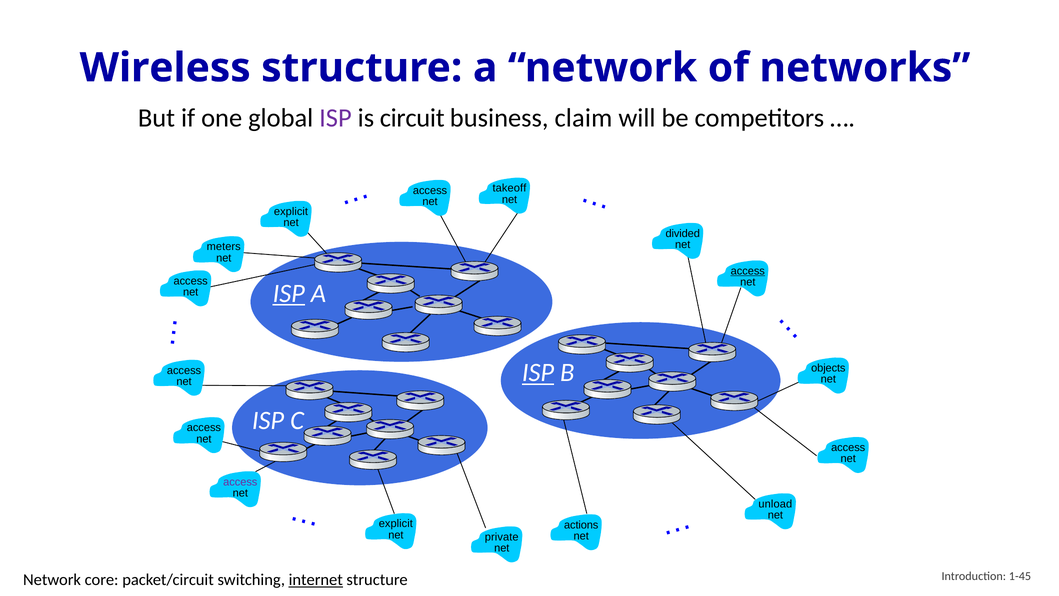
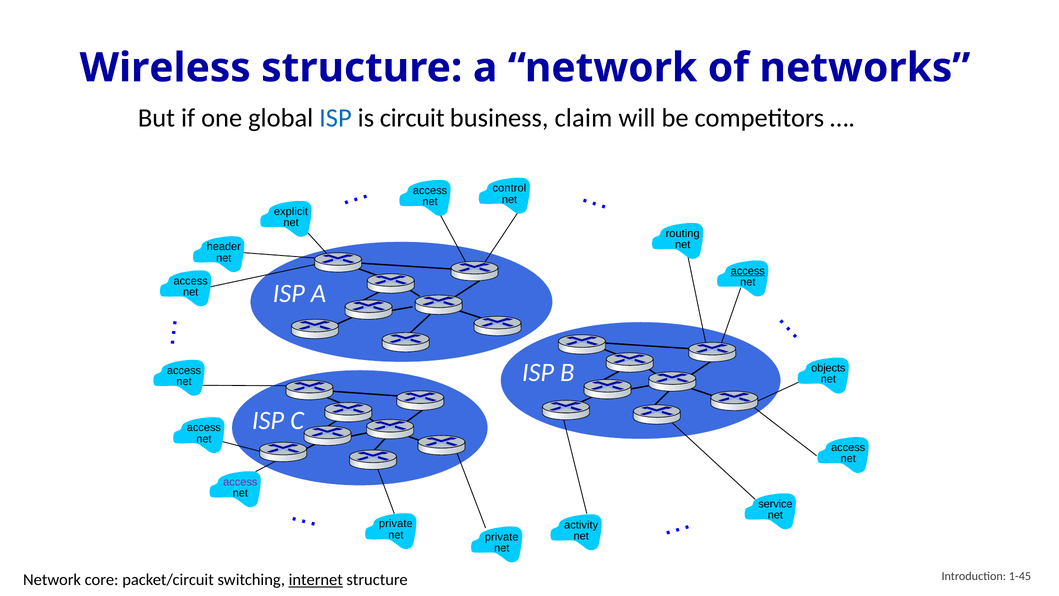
ISP at (335, 118) colour: purple -> blue
takeoff: takeoff -> control
divided: divided -> routing
meters: meters -> header
ISP at (289, 293) underline: present -> none
ISP at (538, 373) underline: present -> none
unload: unload -> service
explicit at (396, 524): explicit -> private
actions: actions -> activity
